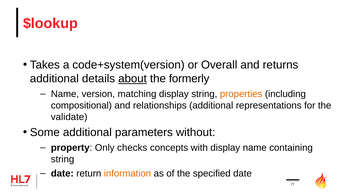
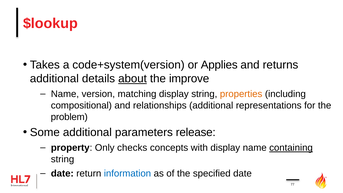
Overall: Overall -> Applies
formerly: formerly -> improve
validate: validate -> problem
without: without -> release
containing underline: none -> present
information colour: orange -> blue
